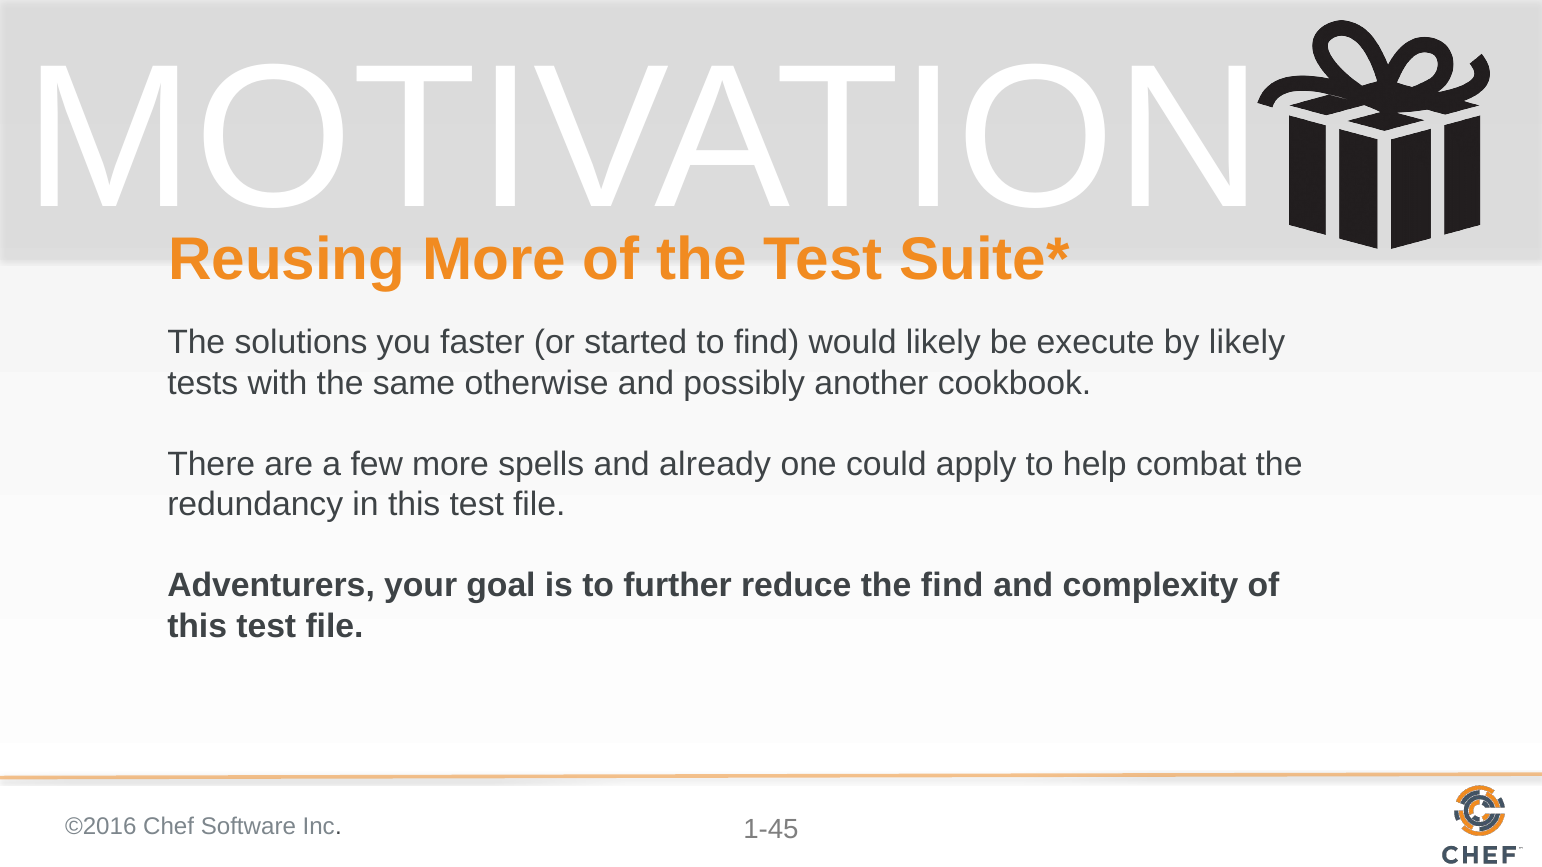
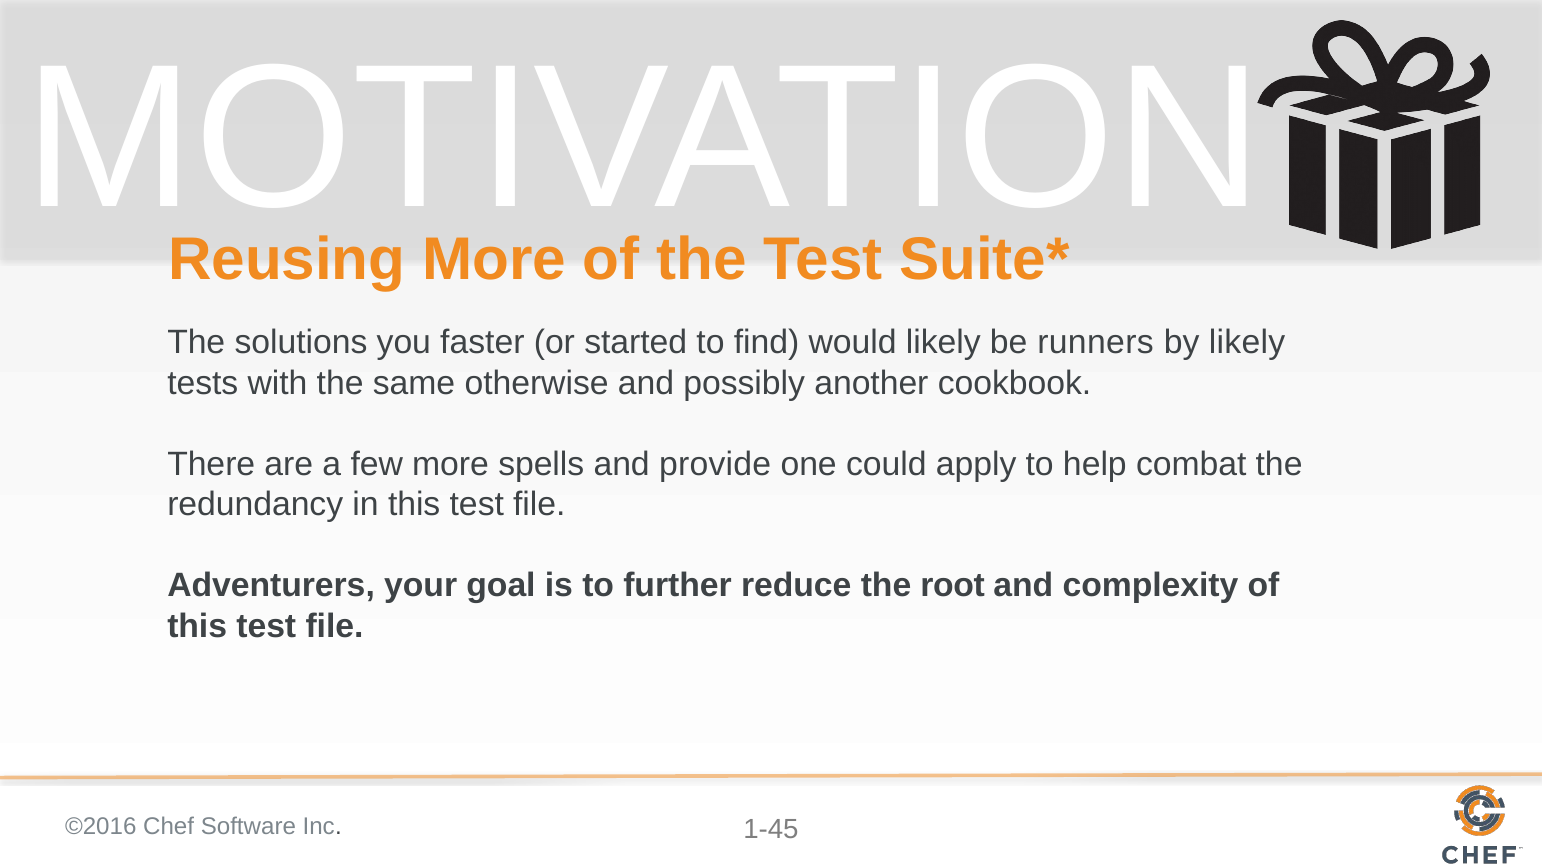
execute: execute -> runners
already: already -> provide
the find: find -> root
